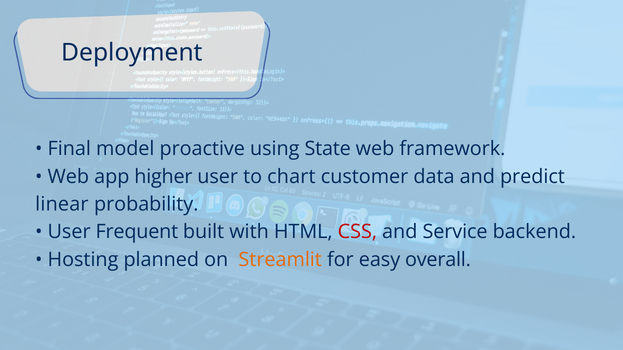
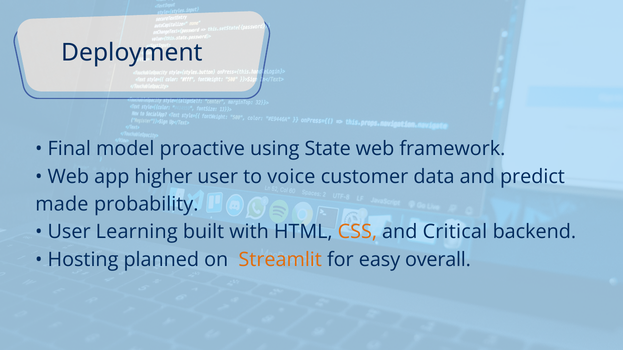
chart: chart -> voice
linear: linear -> made
Frequent: Frequent -> Learning
CSS colour: red -> orange
Service: Service -> Critical
